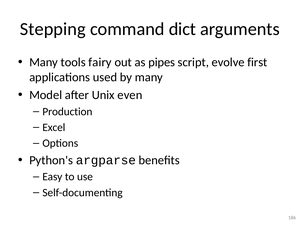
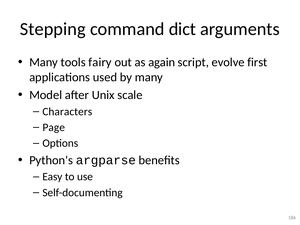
pipes: pipes -> again
even: even -> scale
Production: Production -> Characters
Excel: Excel -> Page
